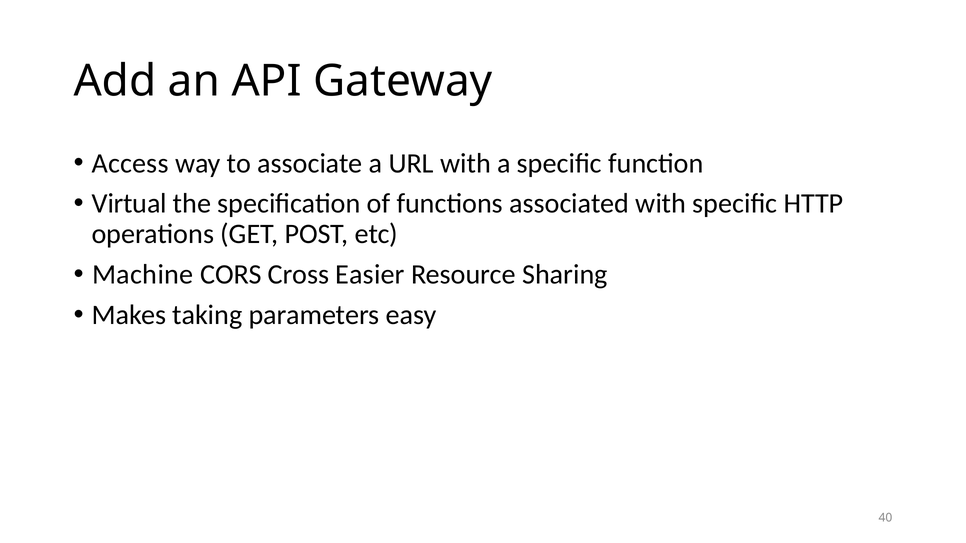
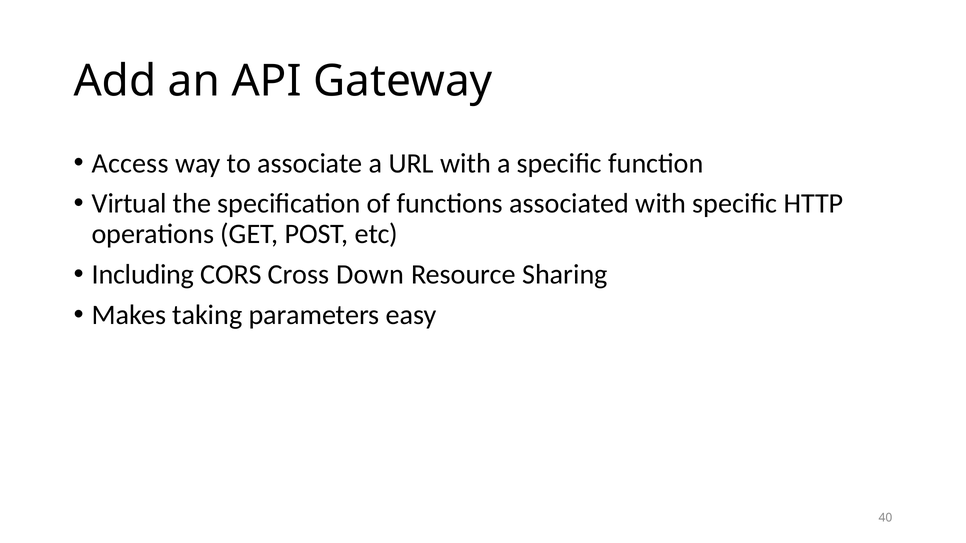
Machine: Machine -> Including
Easier: Easier -> Down
